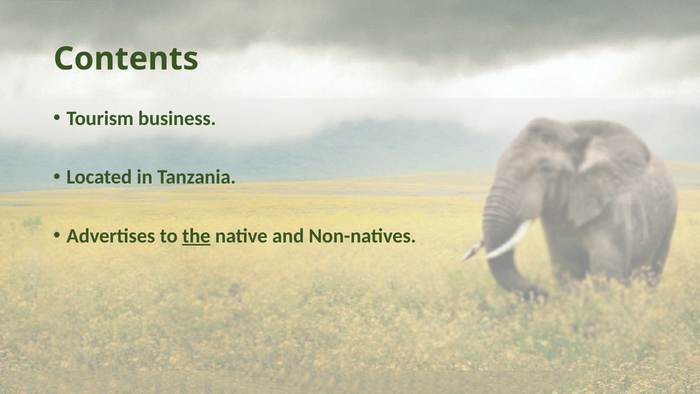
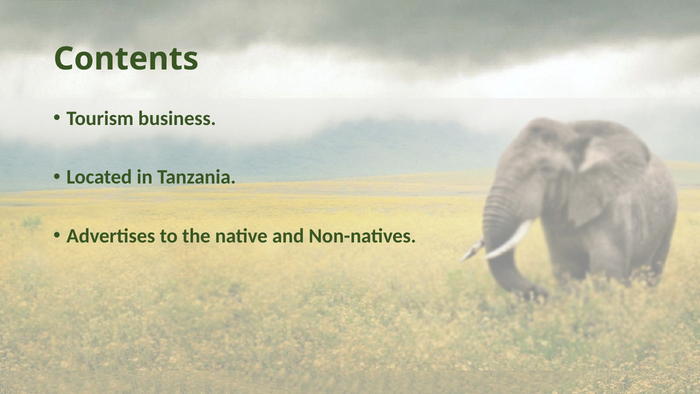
the underline: present -> none
